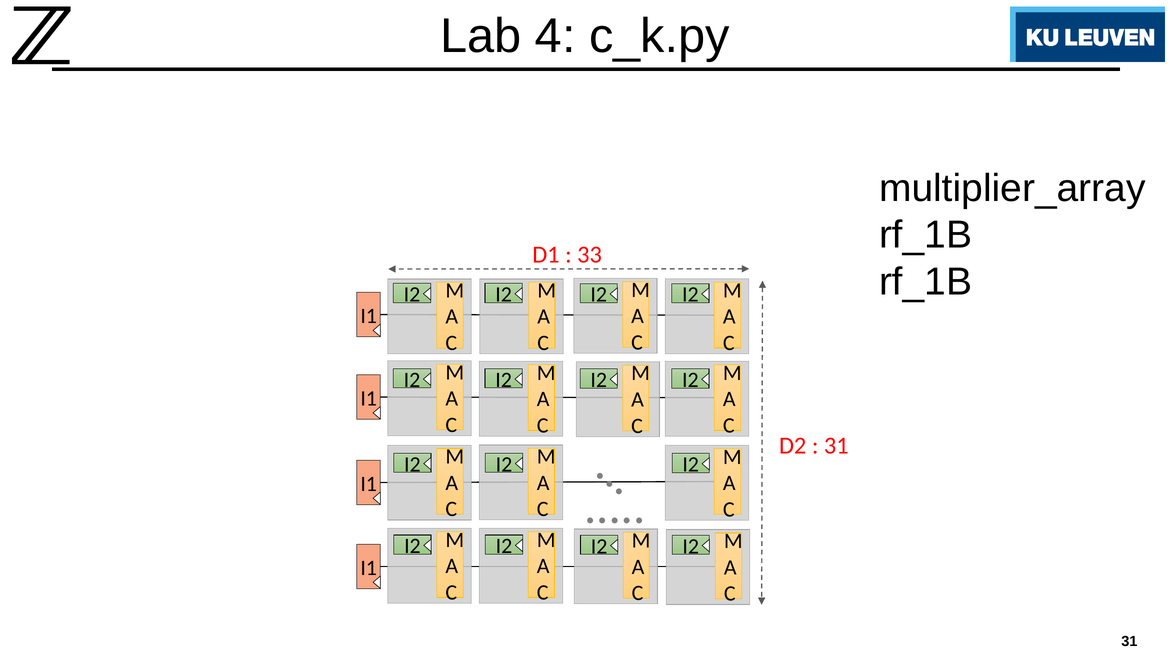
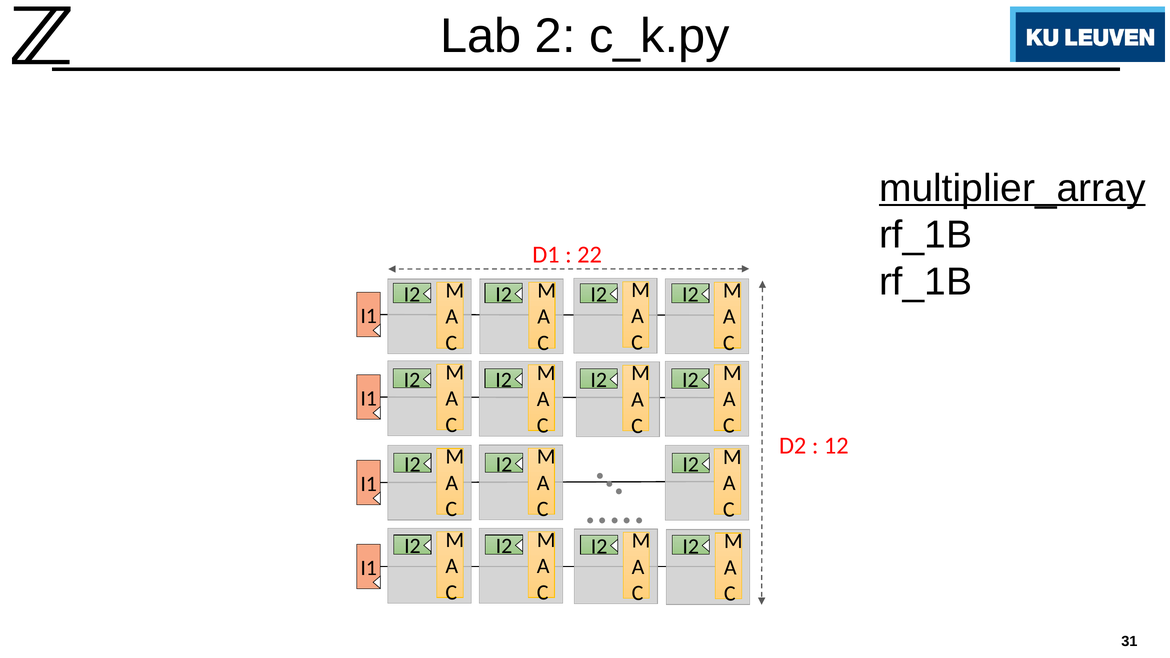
4: 4 -> 2
multiplier_array underline: none -> present
33: 33 -> 22
31 at (836, 446): 31 -> 12
